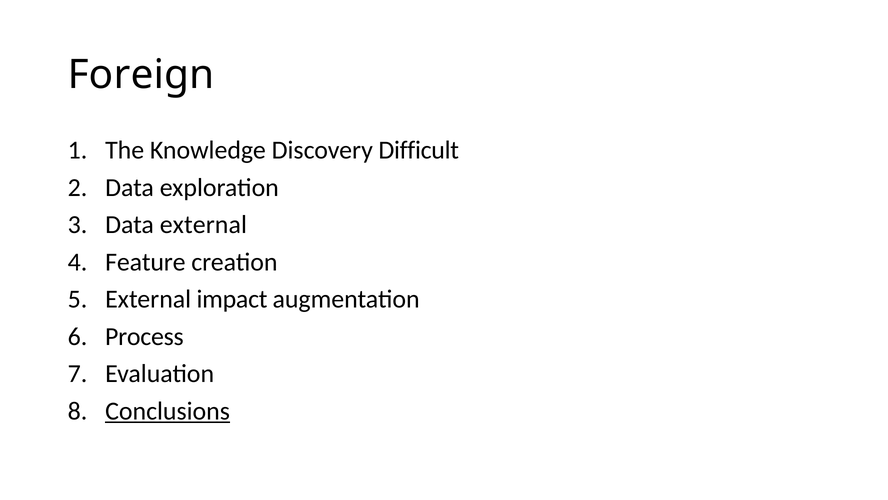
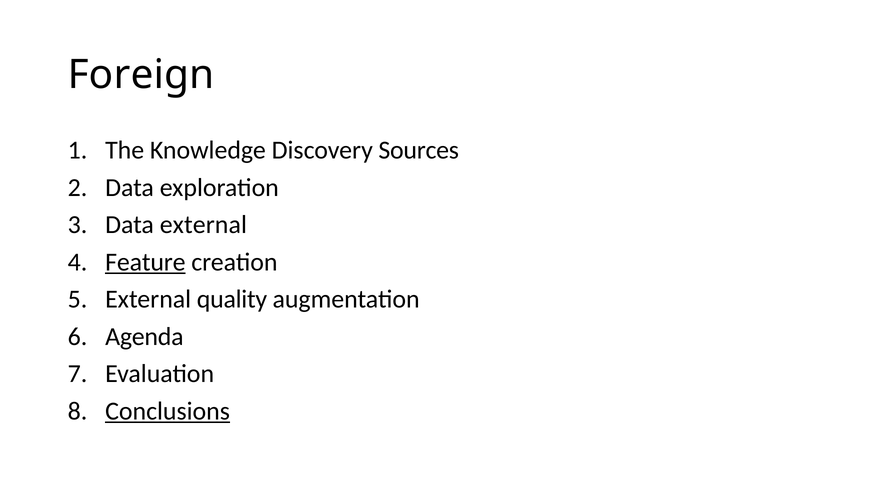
Difficult: Difficult -> Sources
Feature underline: none -> present
impact: impact -> quality
Process: Process -> Agenda
